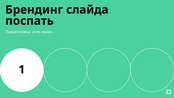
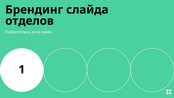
поспать: поспать -> отделов
